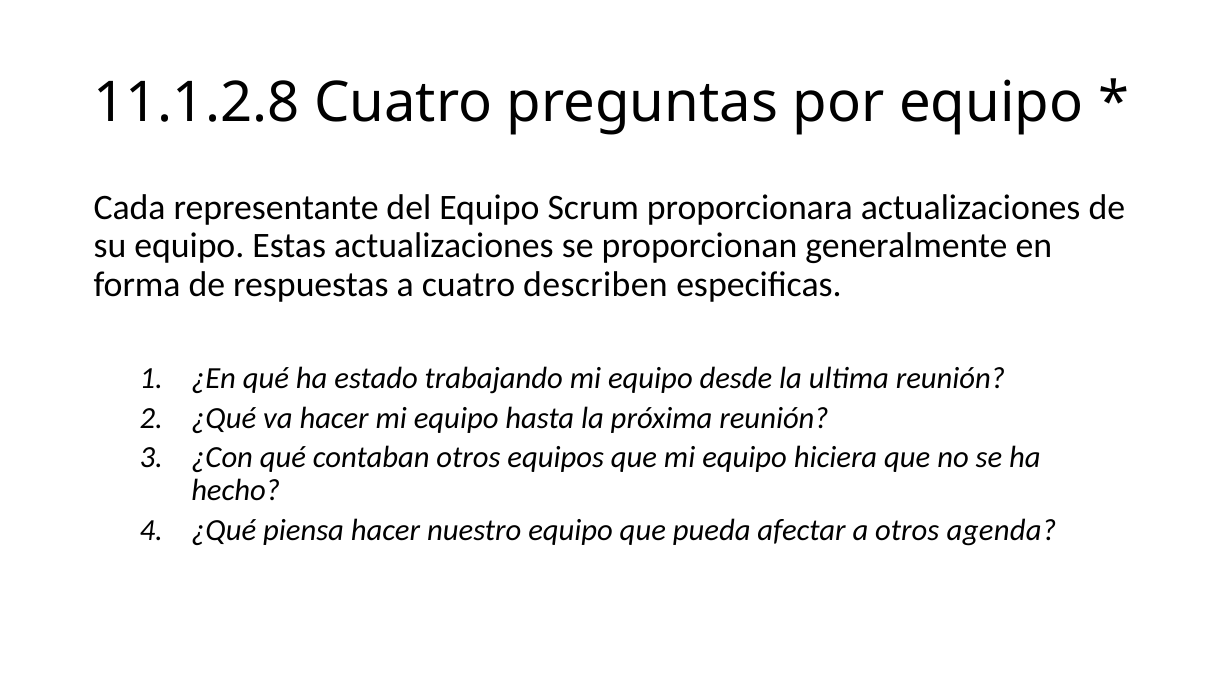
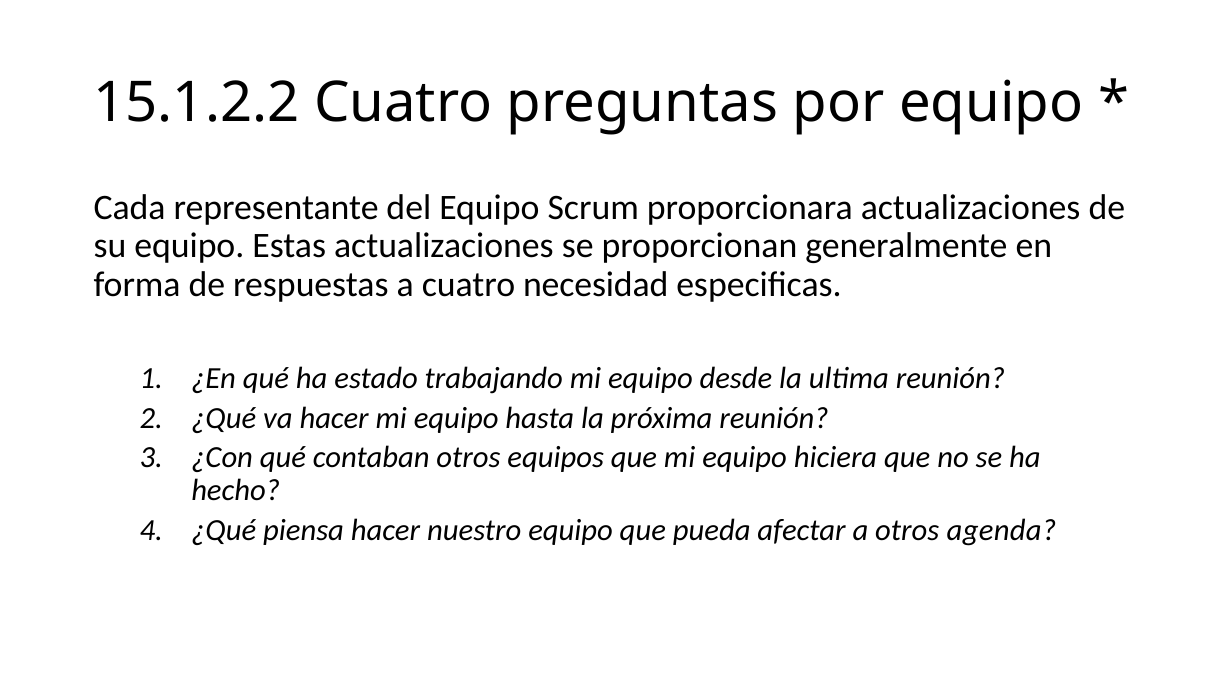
11.1.2.8: 11.1.2.8 -> 15.1.2.2
describen: describen -> necesidad
